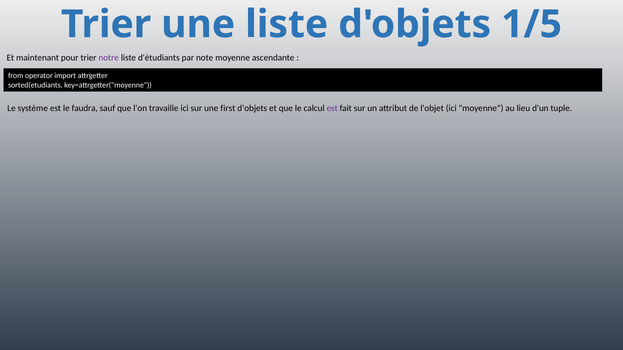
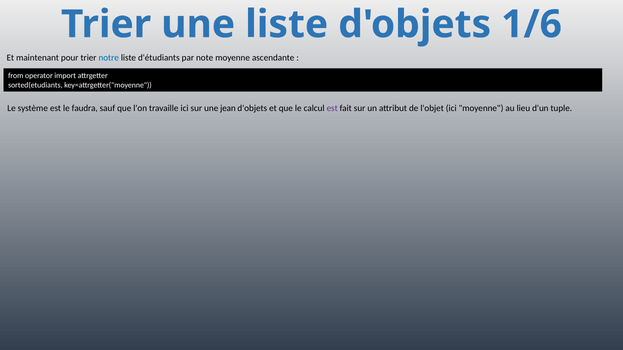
1/5: 1/5 -> 1/6
notre colour: purple -> blue
first: first -> jean
